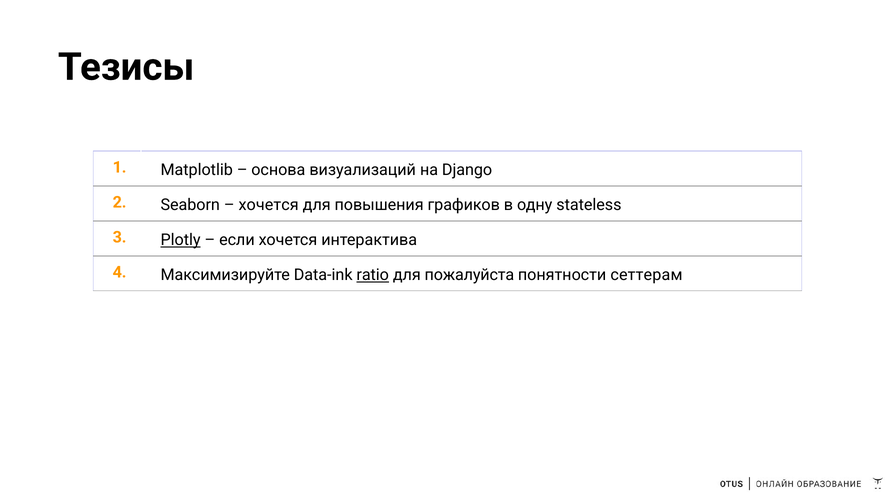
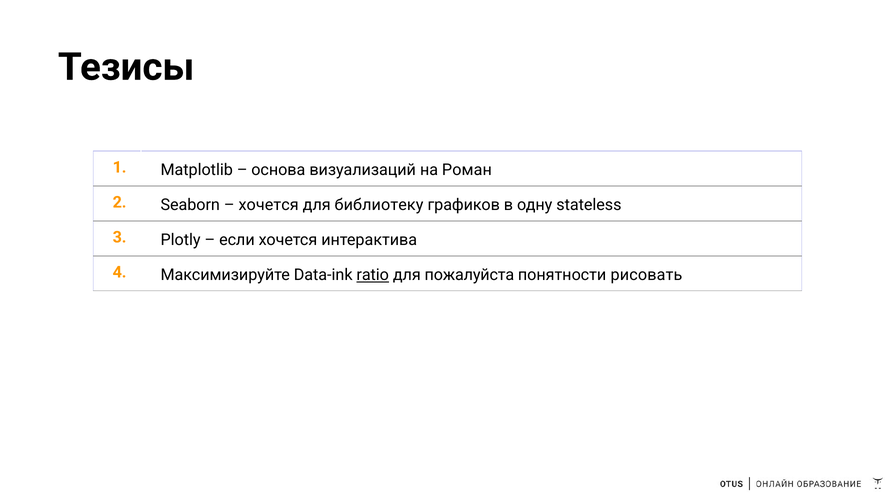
Django: Django -> Роман
повышения: повышения -> библиотеку
Plotly underline: present -> none
сеттерам: сеттерам -> рисовать
